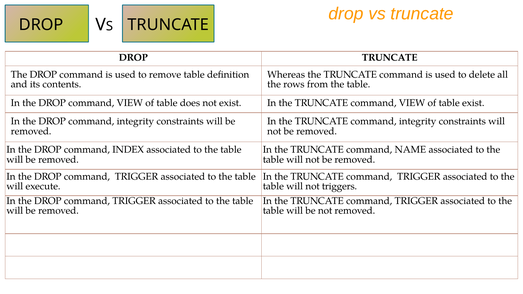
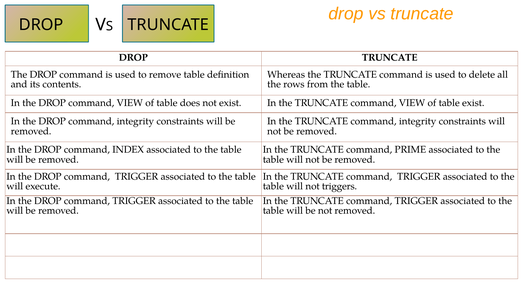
NAME: NAME -> PRIME
